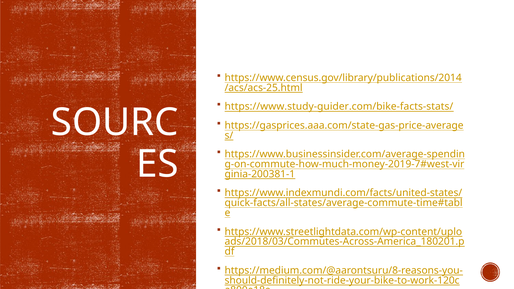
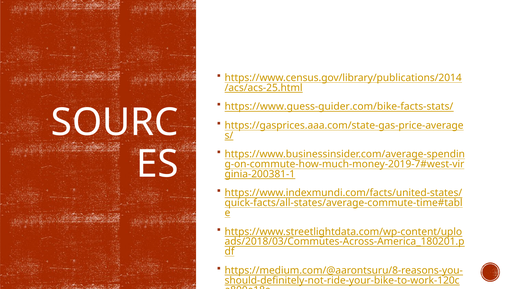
https://www.study-guider.com/bike-facts-stats/: https://www.study-guider.com/bike-facts-stats/ -> https://www.guess-guider.com/bike-facts-stats/
